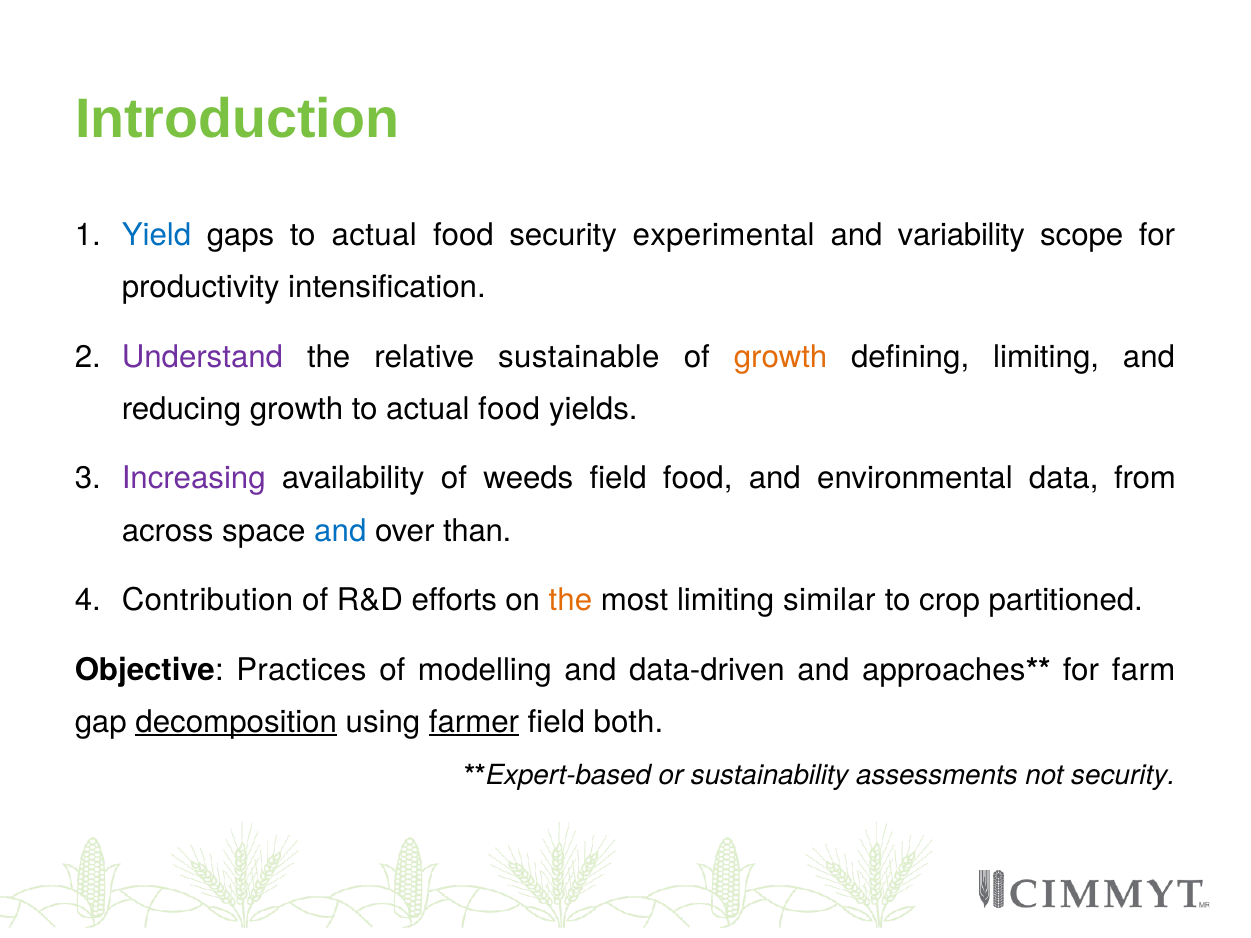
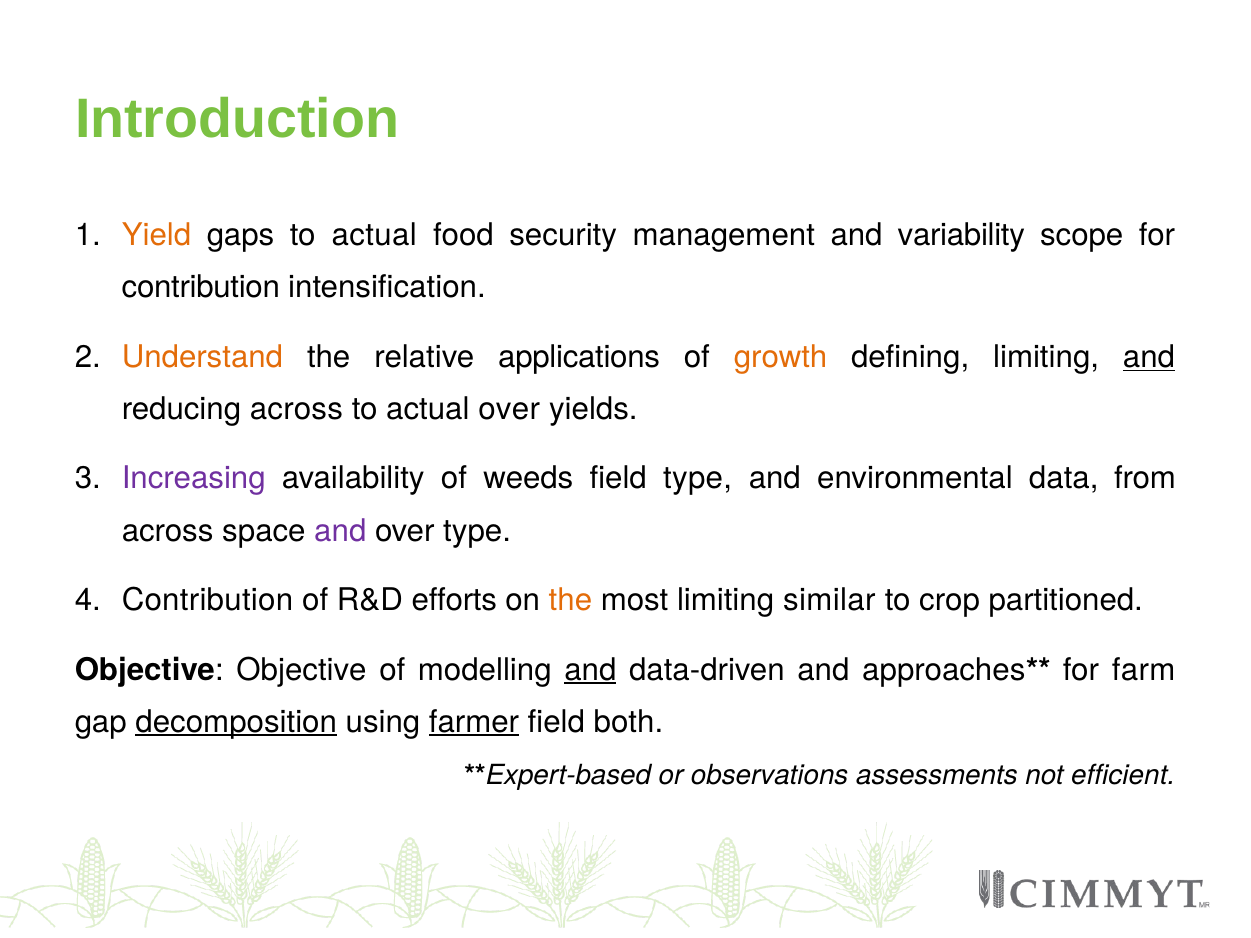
Yield colour: blue -> orange
experimental: experimental -> management
productivity at (201, 288): productivity -> contribution
Understand colour: purple -> orange
sustainable: sustainable -> applications
and at (1149, 357) underline: none -> present
reducing growth: growth -> across
food at (509, 409): food -> over
field food: food -> type
and at (340, 531) colour: blue -> purple
over than: than -> type
Objective Practices: Practices -> Objective
and at (590, 670) underline: none -> present
sustainability: sustainability -> observations
not security: security -> efficient
